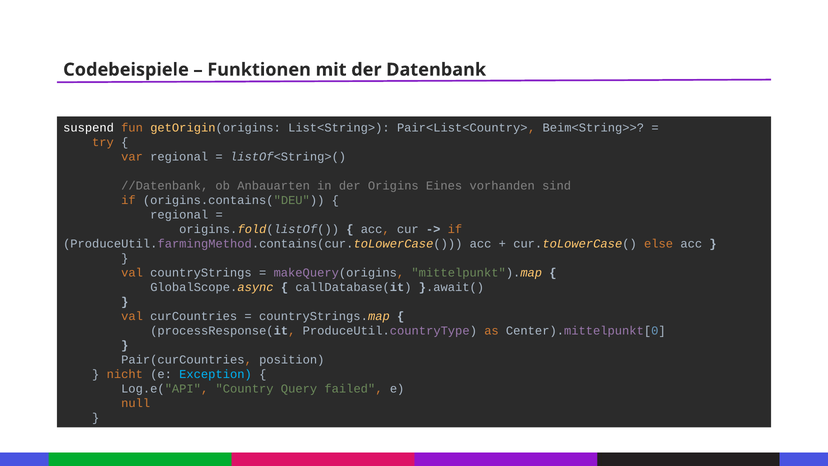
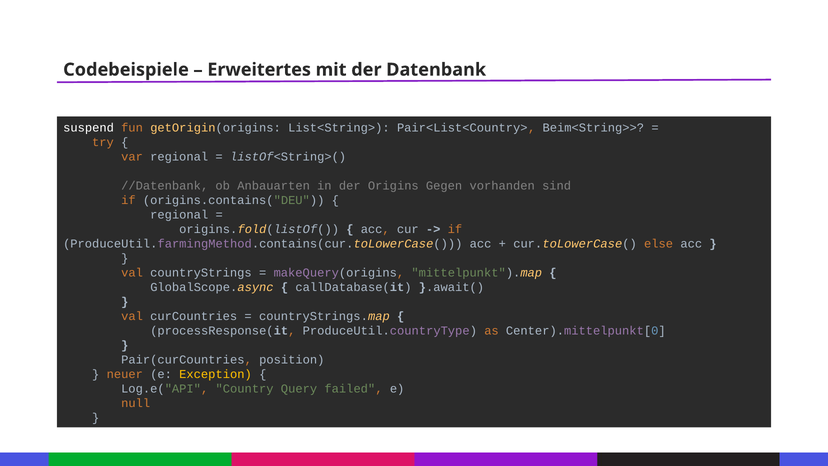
Funktionen: Funktionen -> Erweitertes
Eines: Eines -> Gegen
nicht: nicht -> neuer
Exception colour: light blue -> yellow
